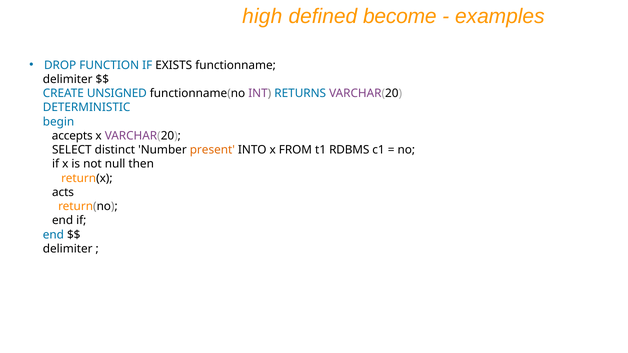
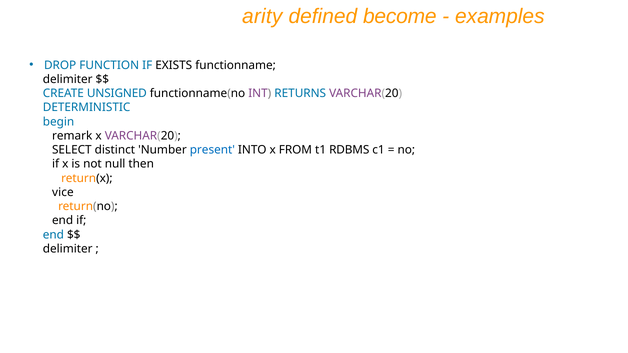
high: high -> arity
accepts: accepts -> remark
present colour: orange -> blue
acts: acts -> vice
